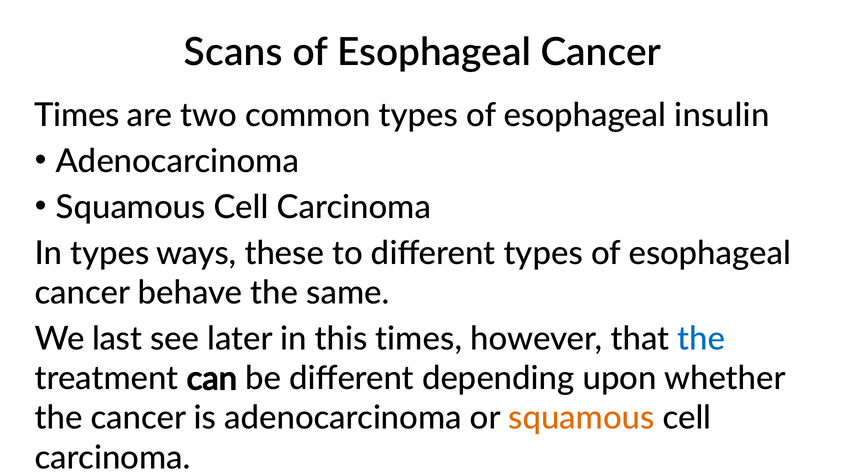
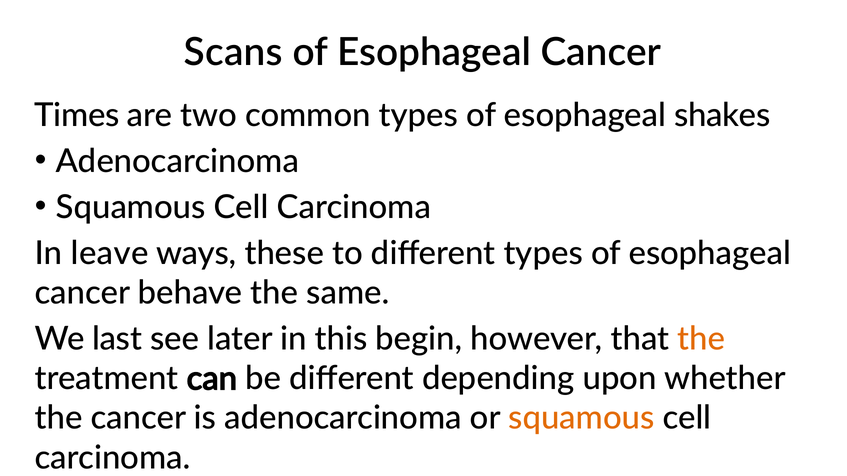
insulin: insulin -> shakes
In types: types -> leave
this times: times -> begin
the at (701, 339) colour: blue -> orange
